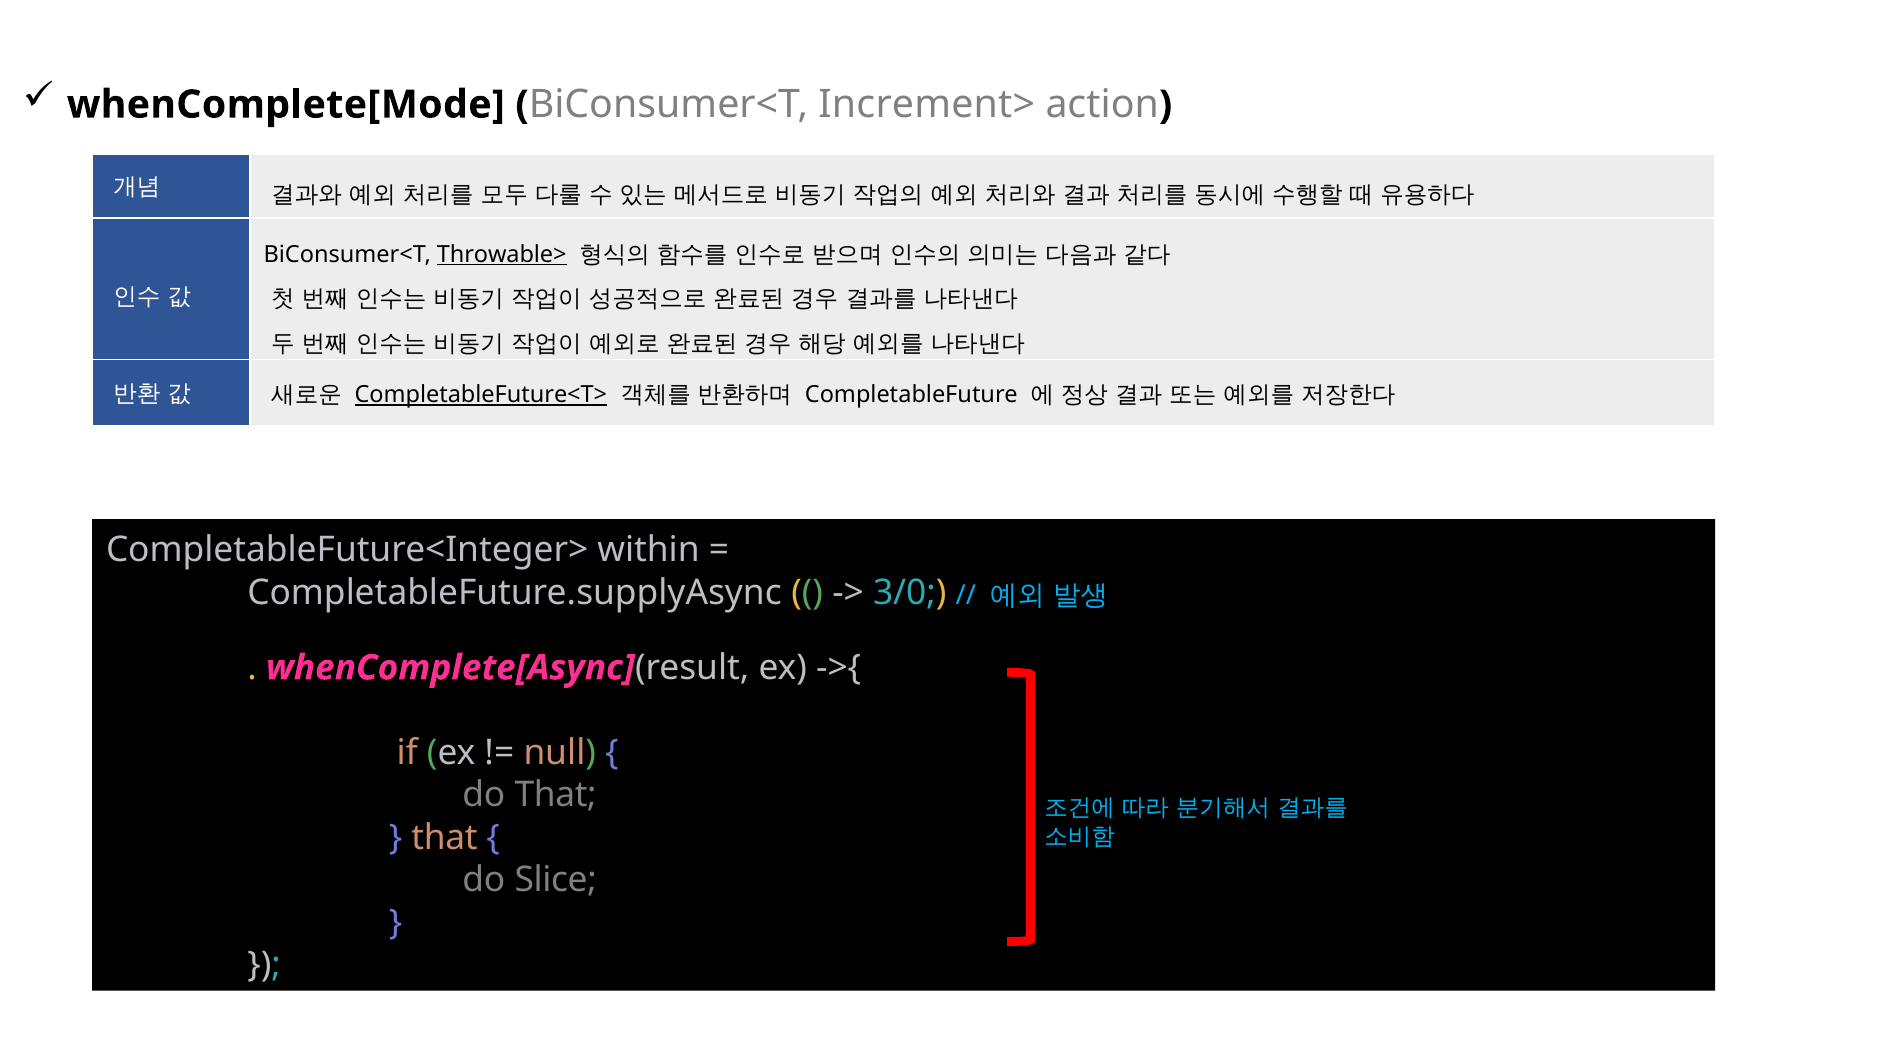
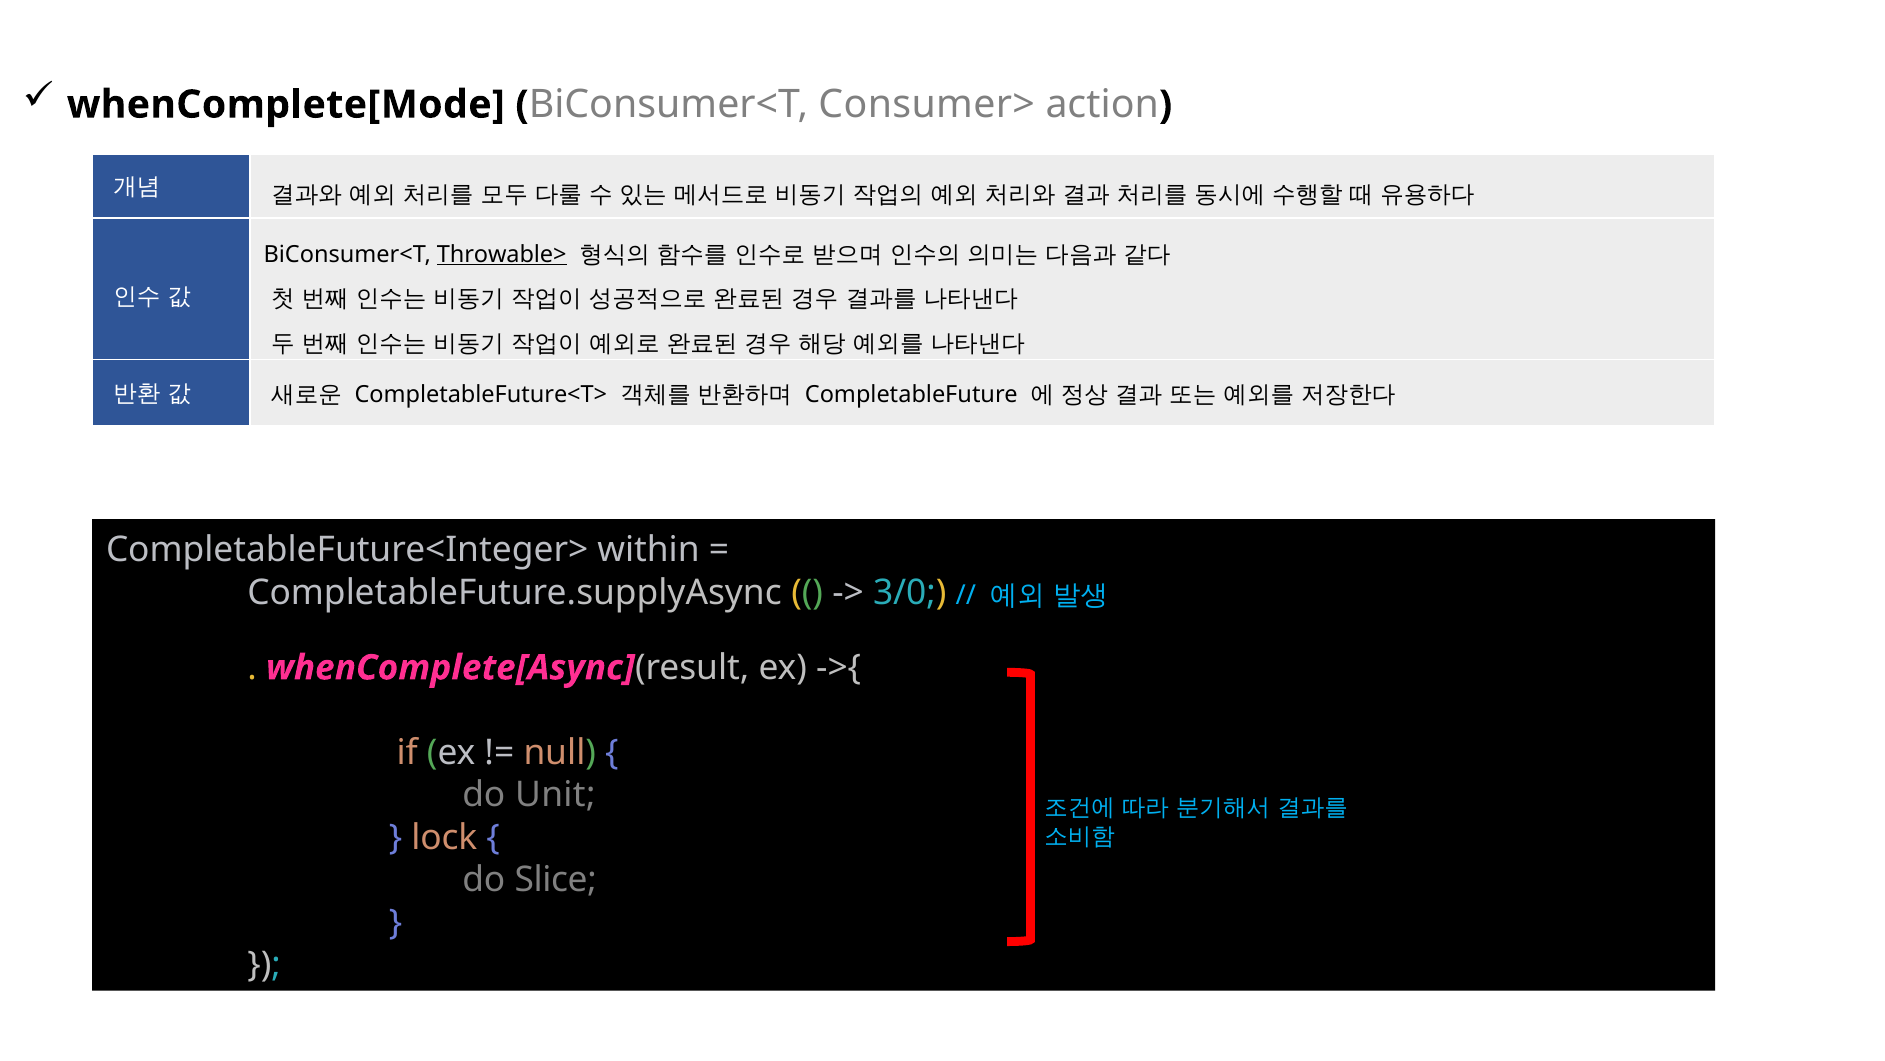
Increment>: Increment> -> Consumer>
CompletableFuture<T> underline: present -> none
do That: That -> Unit
that at (444, 837): that -> lock
